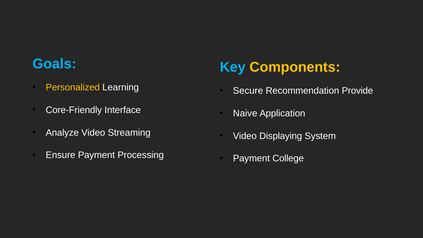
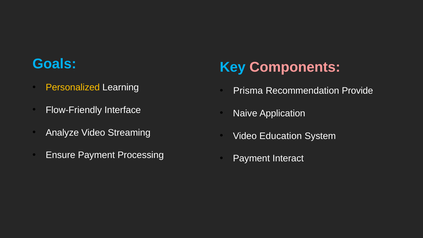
Components colour: yellow -> pink
Secure: Secure -> Prisma
Core-Friendly: Core-Friendly -> Flow-Friendly
Displaying: Displaying -> Education
College: College -> Interact
